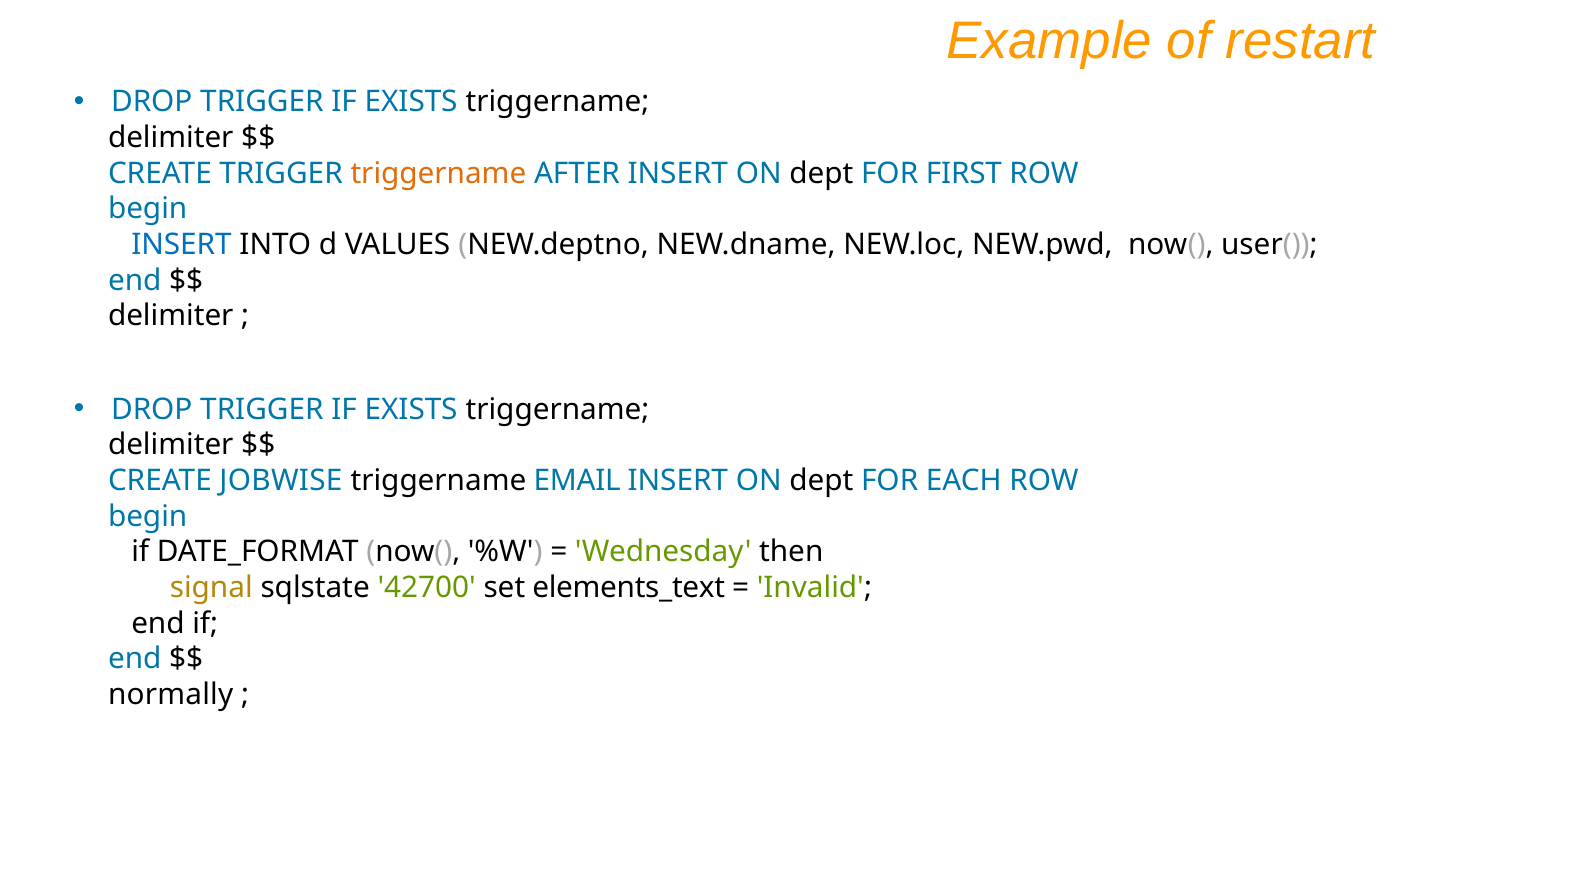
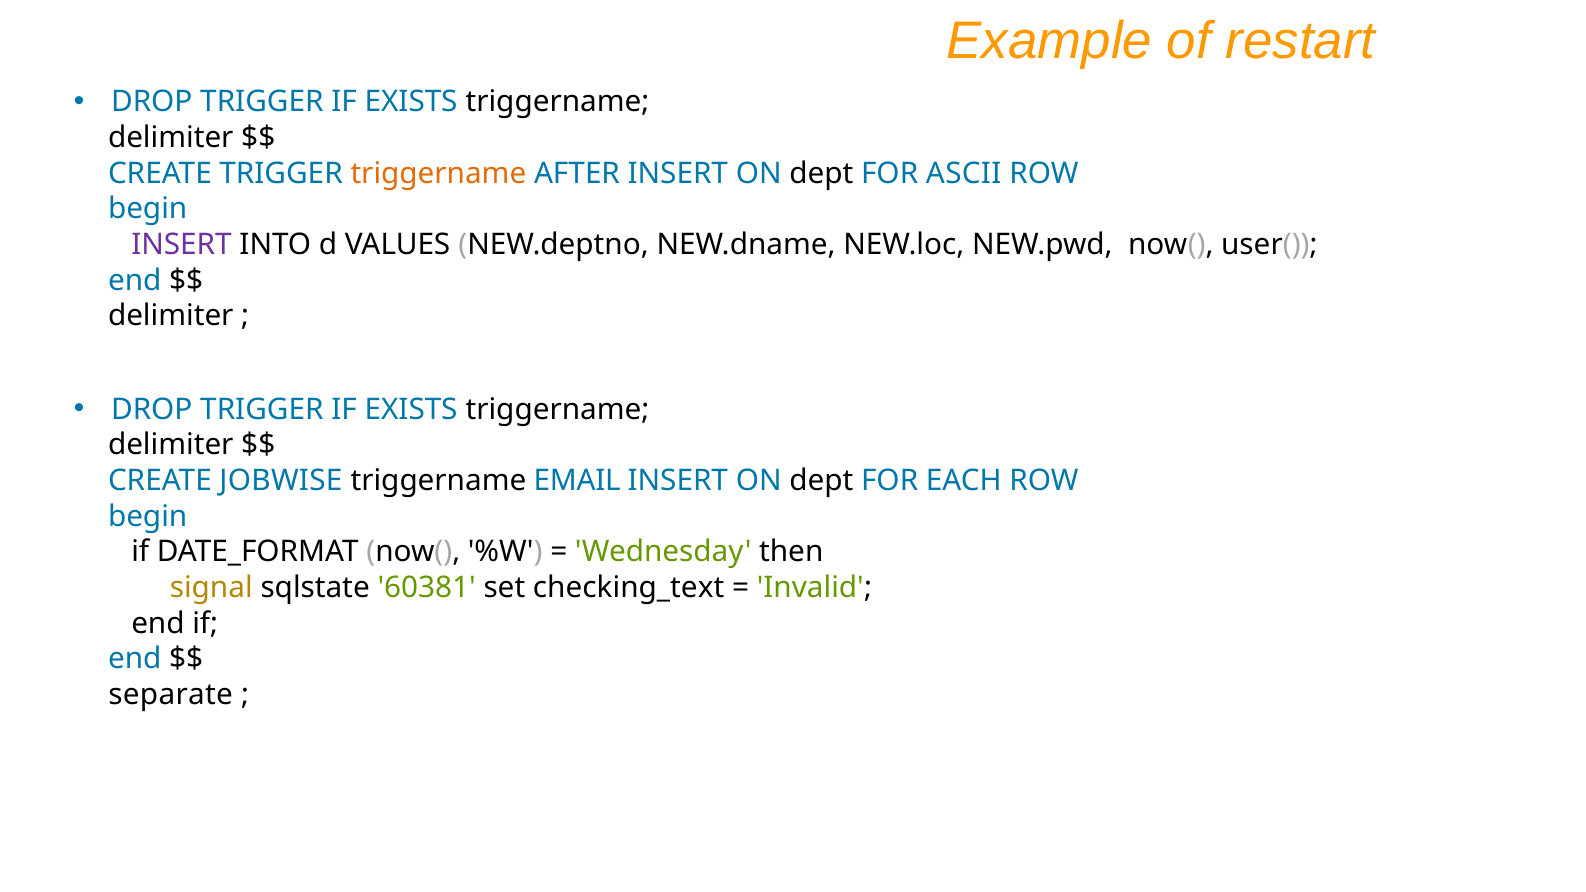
FIRST: FIRST -> ASCII
INSERT at (181, 245) colour: blue -> purple
42700: 42700 -> 60381
elements_text: elements_text -> checking_text
normally: normally -> separate
